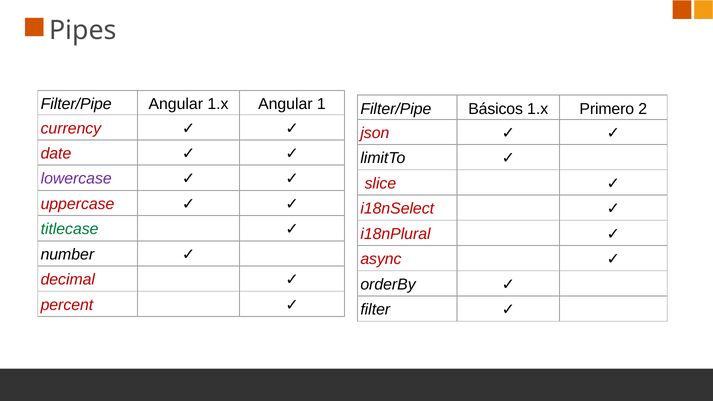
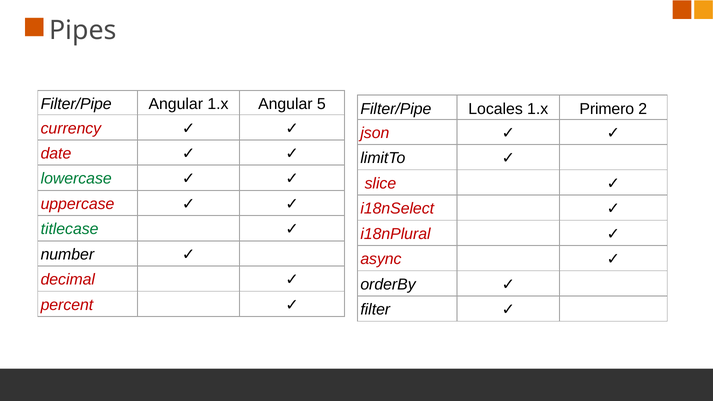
1: 1 -> 5
Básicos: Básicos -> Locales
lowercase colour: purple -> green
